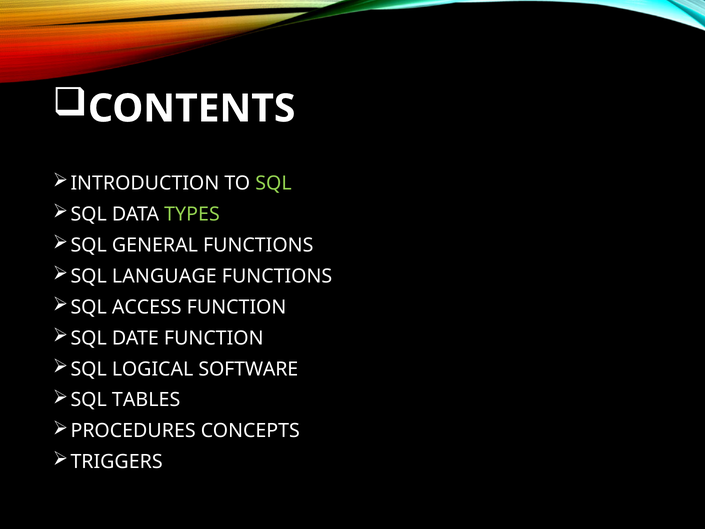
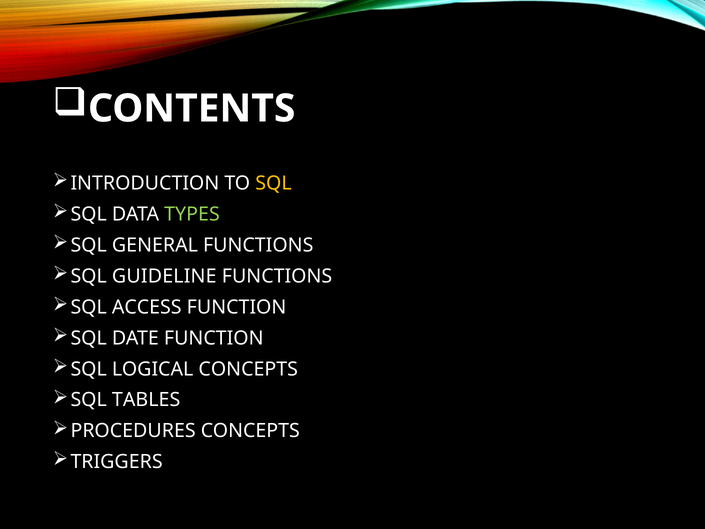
SQL at (273, 183) colour: light green -> yellow
LANGUAGE: LANGUAGE -> GUIDELINE
LOGICAL SOFTWARE: SOFTWARE -> CONCEPTS
